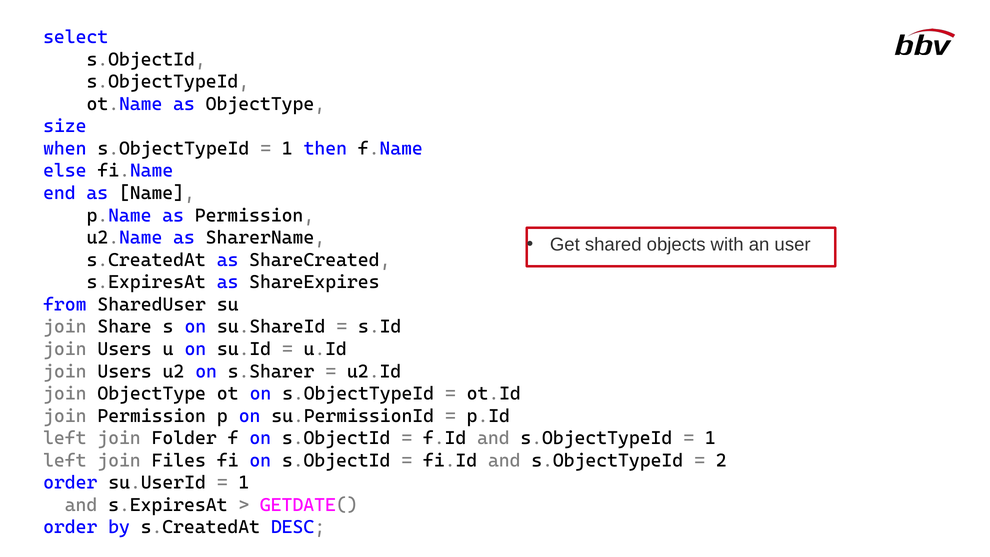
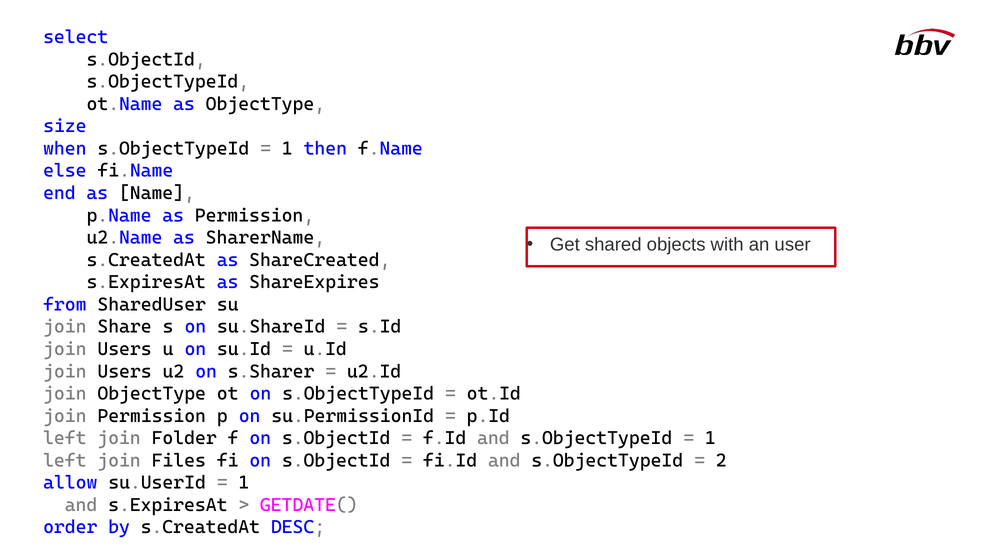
order at (70, 483): order -> allow
